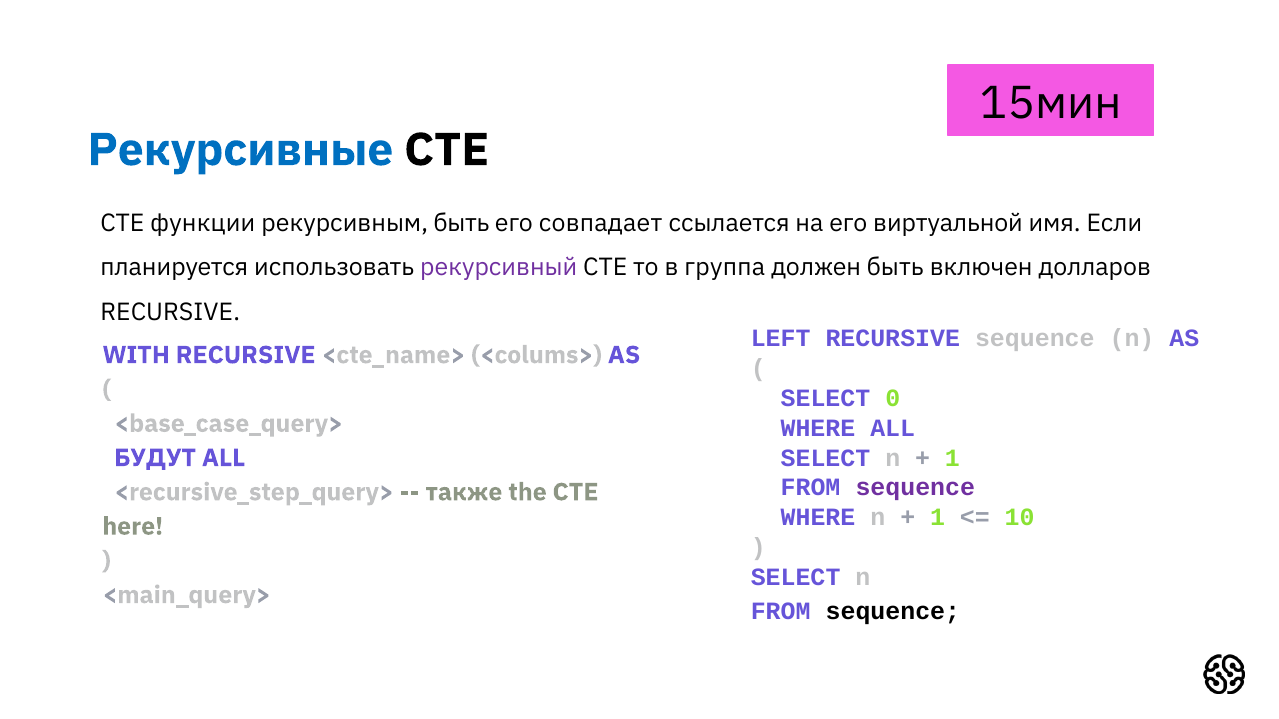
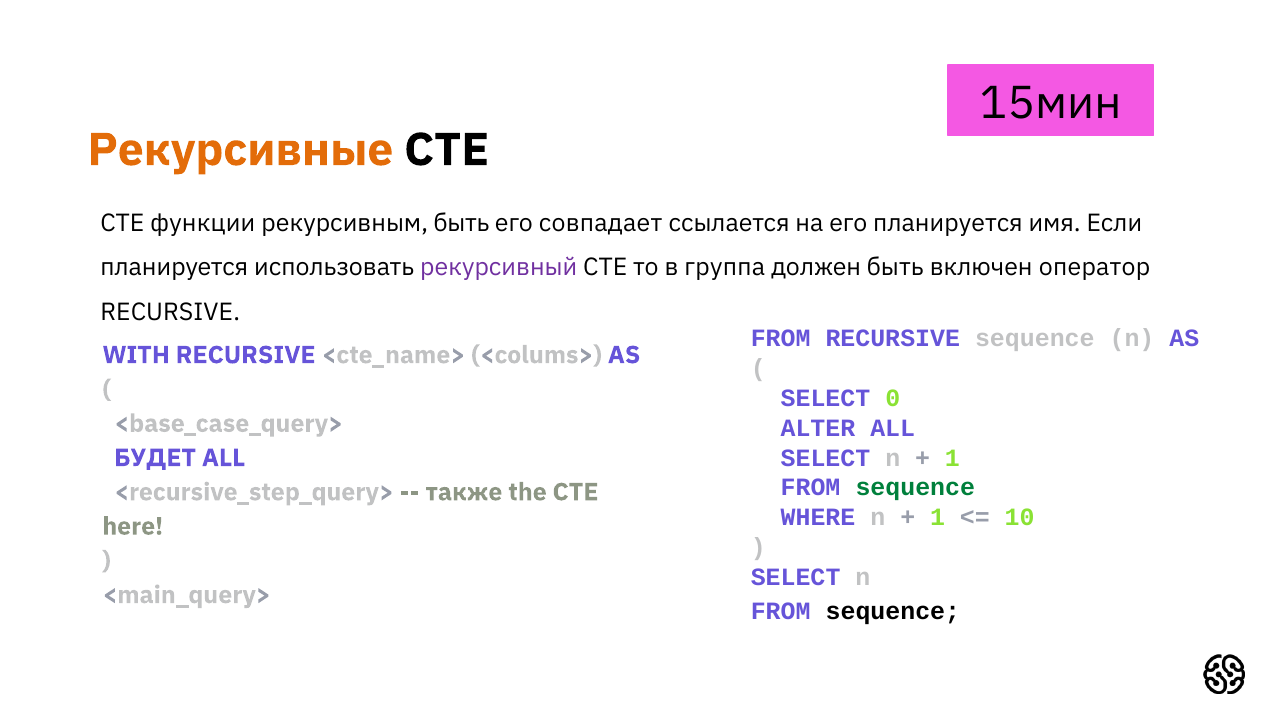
Рекурсивные colour: blue -> orange
его виртуальной: виртуальной -> планируется
долларов: долларов -> оператор
LEFT at (781, 339): LEFT -> FROM
WHERE at (818, 428): WHERE -> ALTER
БУДУТ: БУДУТ -> БУДЕТ
sequence at (915, 488) colour: purple -> green
